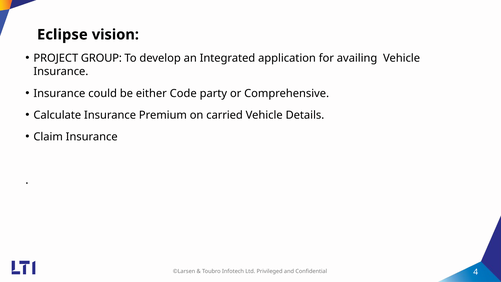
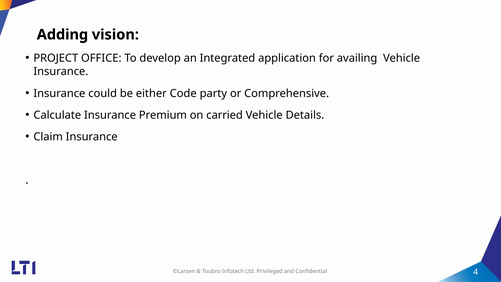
Eclipse: Eclipse -> Adding
GROUP: GROUP -> OFFICE
